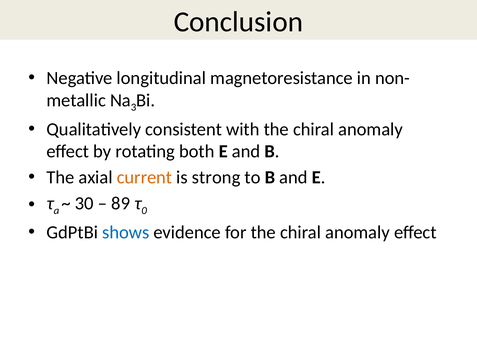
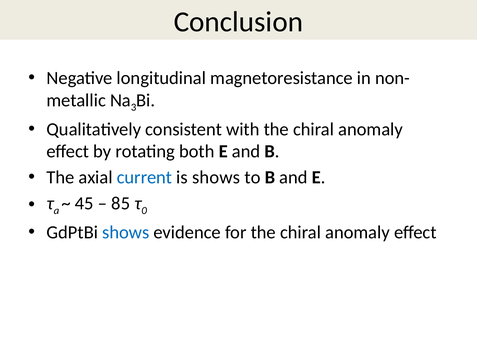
current colour: orange -> blue
is strong: strong -> shows
30: 30 -> 45
89: 89 -> 85
